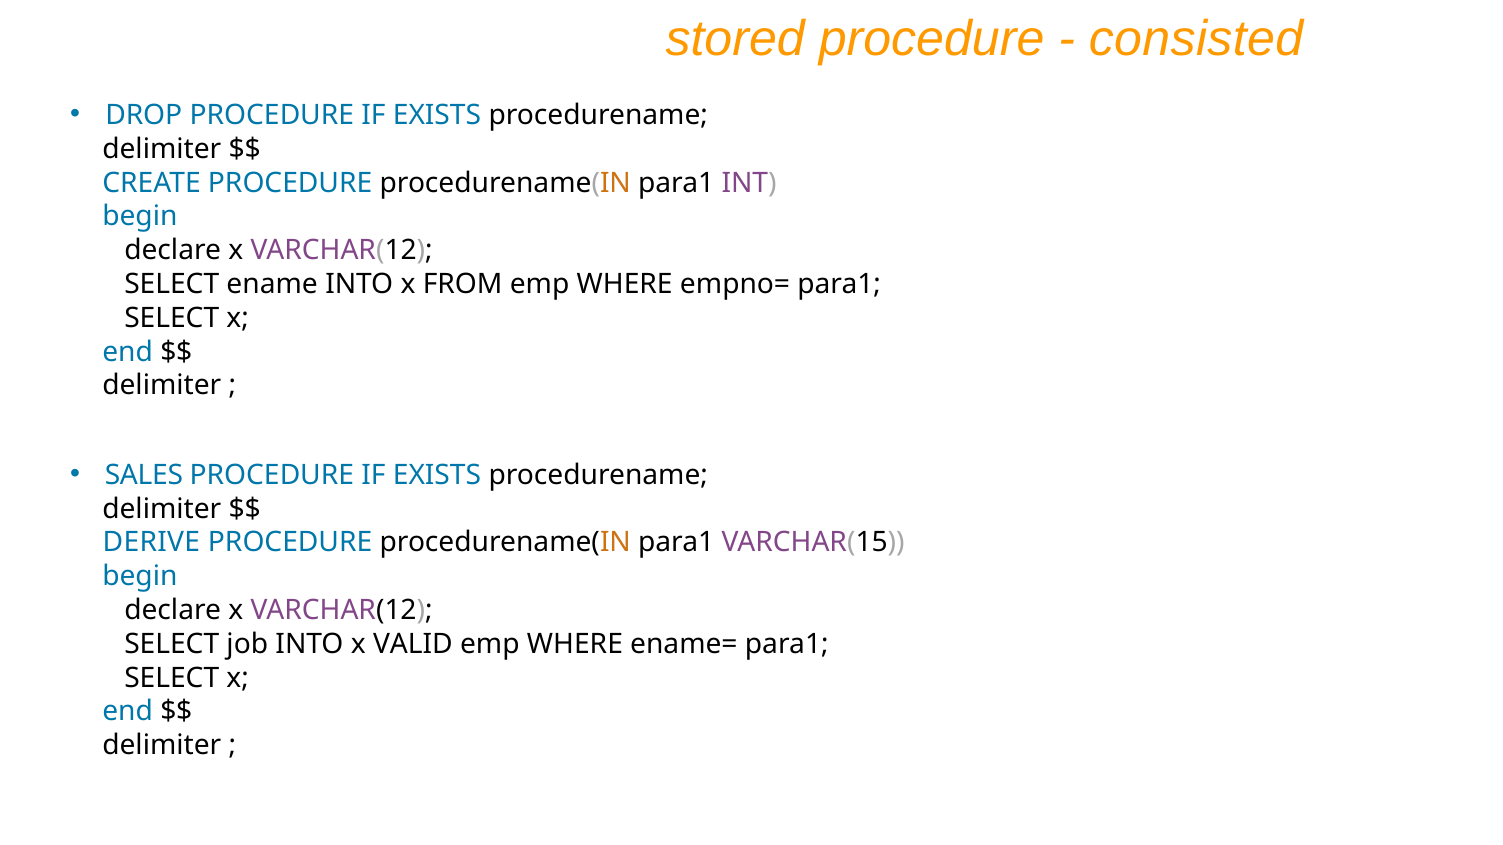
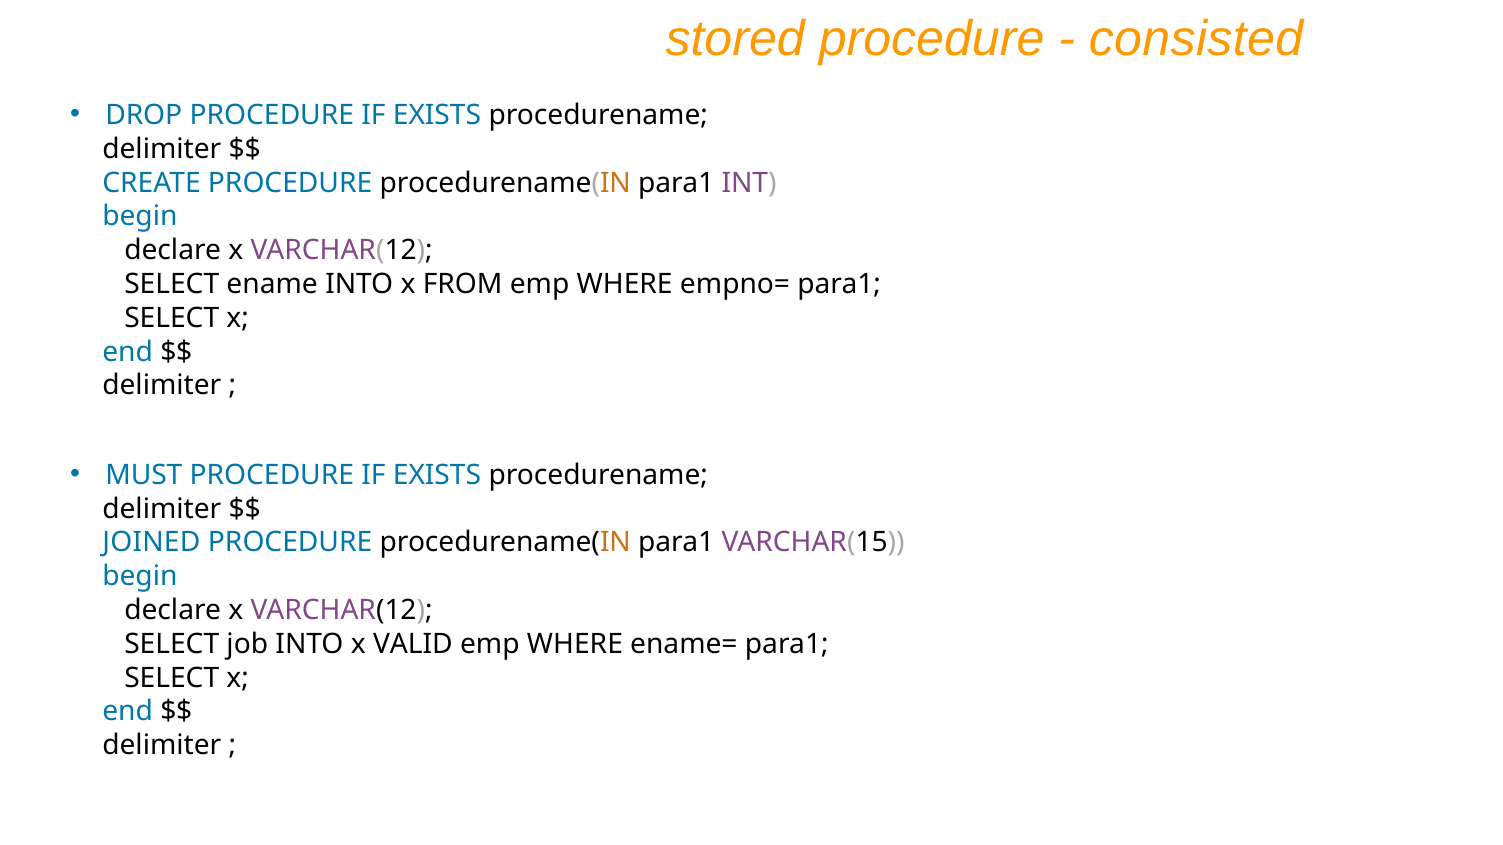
SALES: SALES -> MUST
DERIVE: DERIVE -> JOINED
